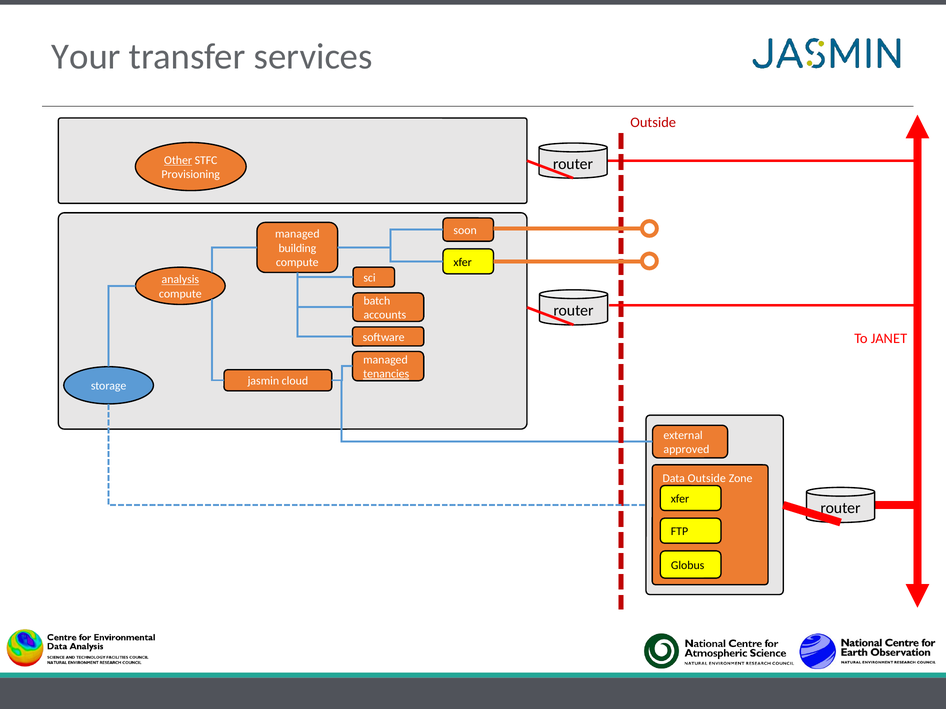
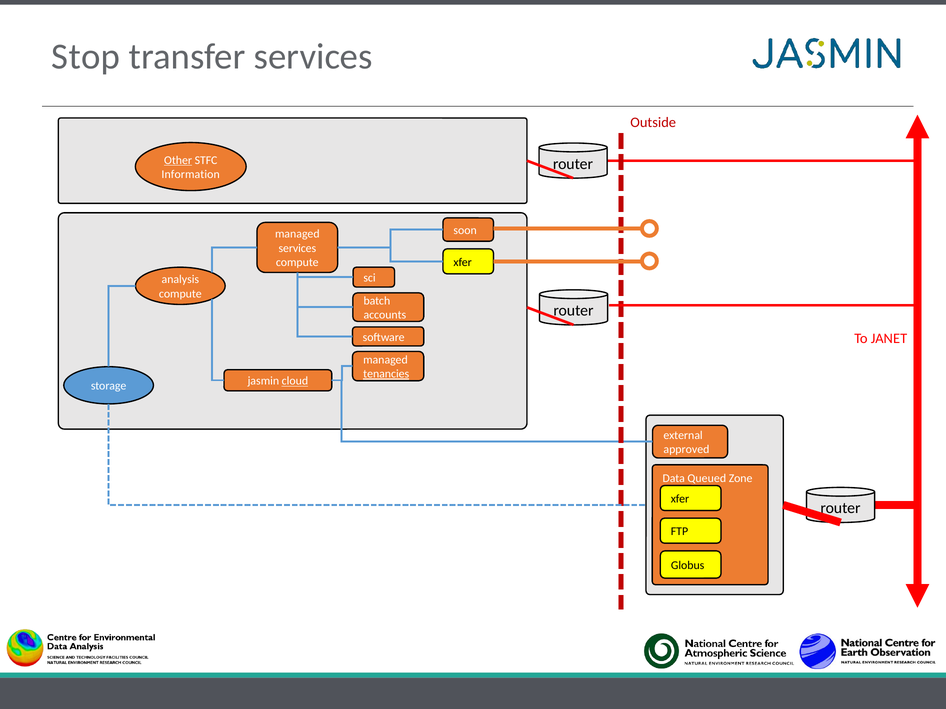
Your: Your -> Stop
Provisioning: Provisioning -> Information
building at (297, 248): building -> services
analysis underline: present -> none
cloud underline: none -> present
Data Outside: Outside -> Queued
